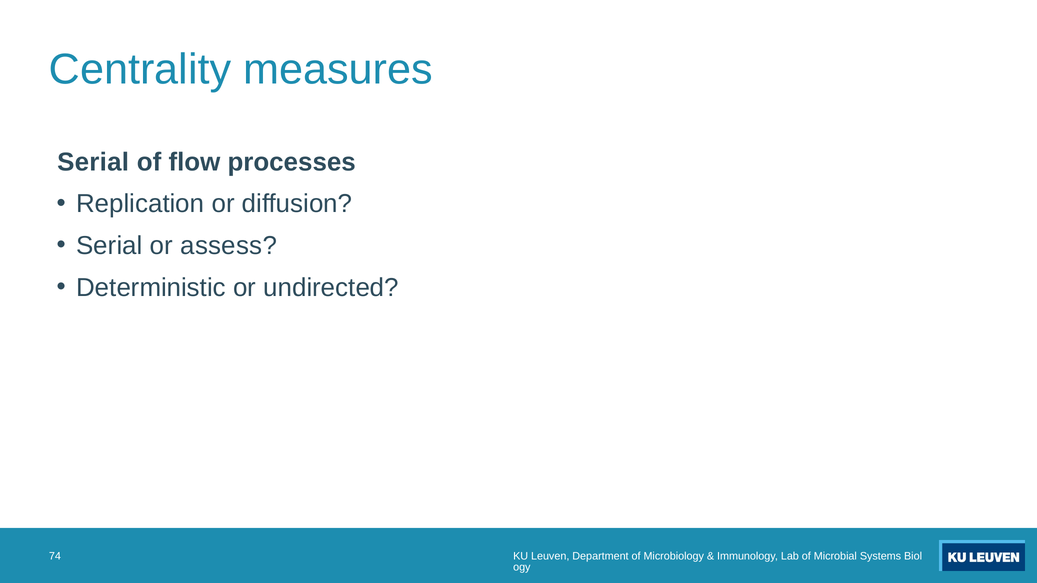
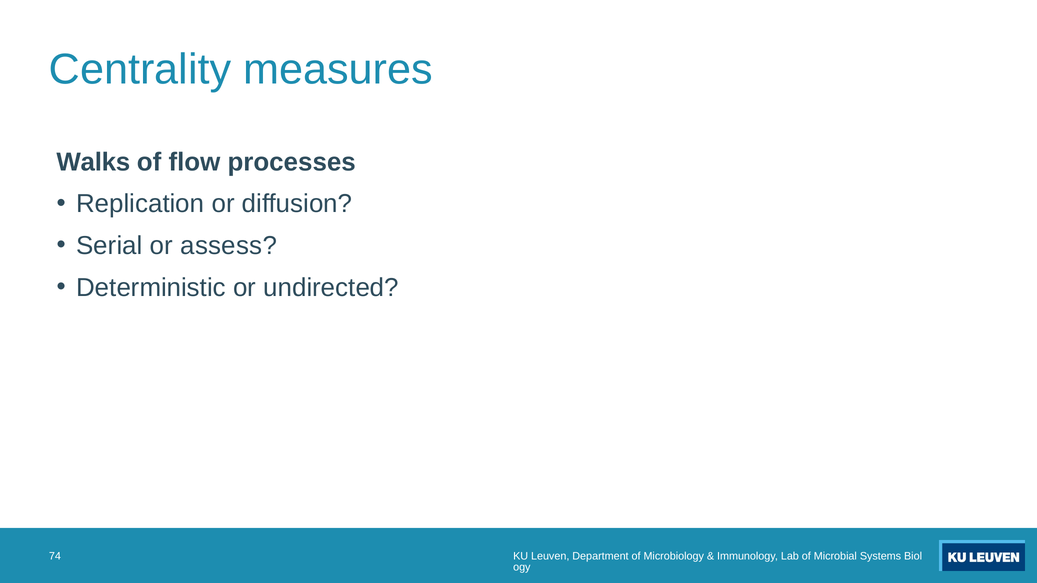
Serial at (93, 162): Serial -> Walks
